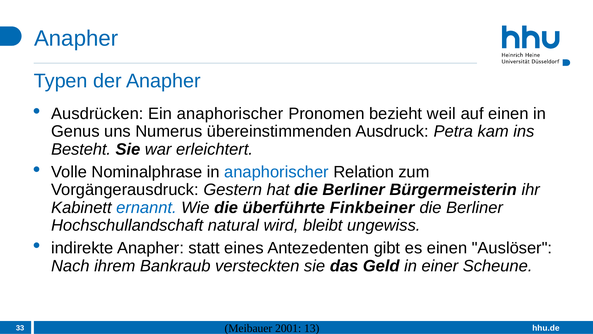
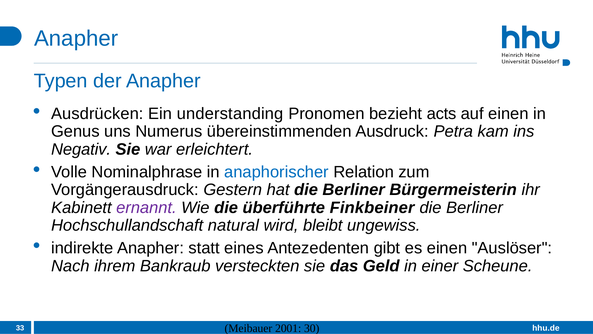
Ein anaphorischer: anaphorischer -> understanding
weil: weil -> acts
Besteht: Besteht -> Negativ
ernannt colour: blue -> purple
13: 13 -> 30
